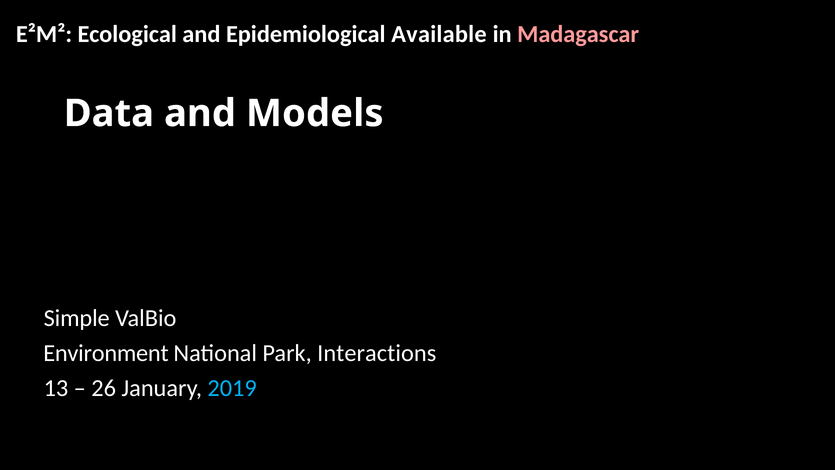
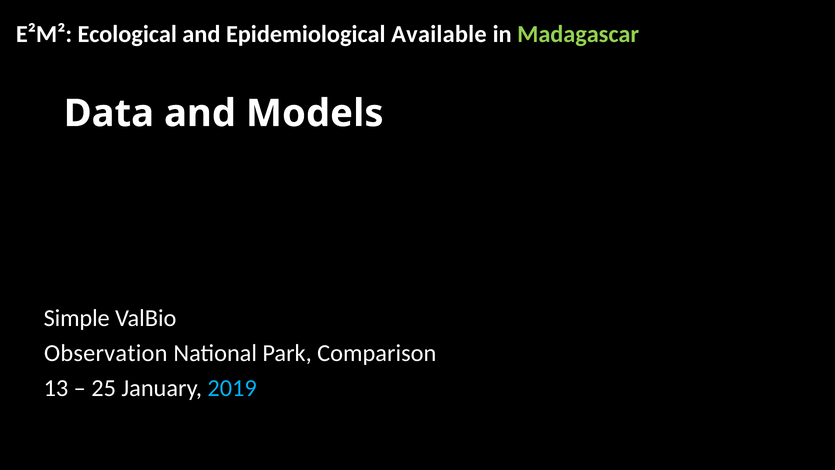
Madagascar colour: pink -> light green
Environment: Environment -> Observation
Interactions: Interactions -> Comparison
26: 26 -> 25
